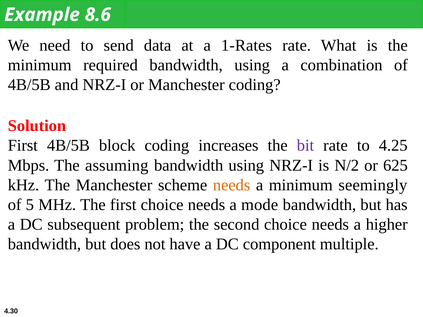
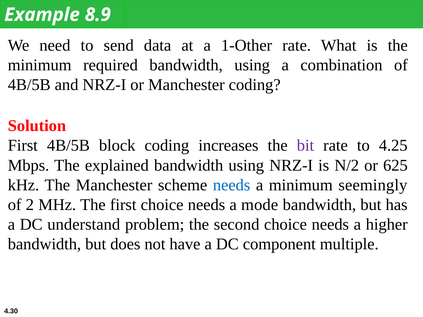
8.6: 8.6 -> 8.9
1-Rates: 1-Rates -> 1-Other
assuming: assuming -> explained
needs at (232, 185) colour: orange -> blue
5: 5 -> 2
subsequent: subsequent -> understand
